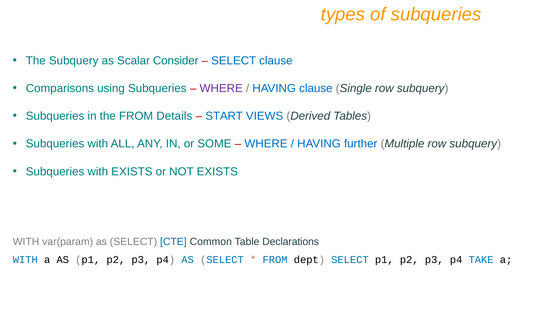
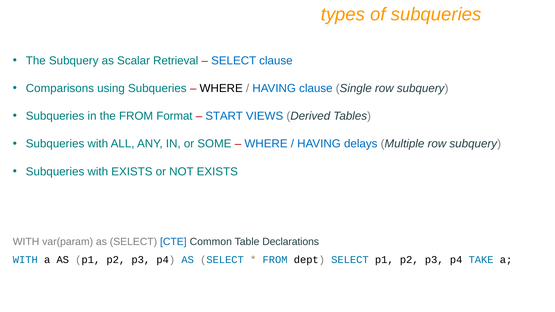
Consider: Consider -> Retrieval
WHERE at (221, 88) colour: purple -> black
Details: Details -> Format
further: further -> delays
